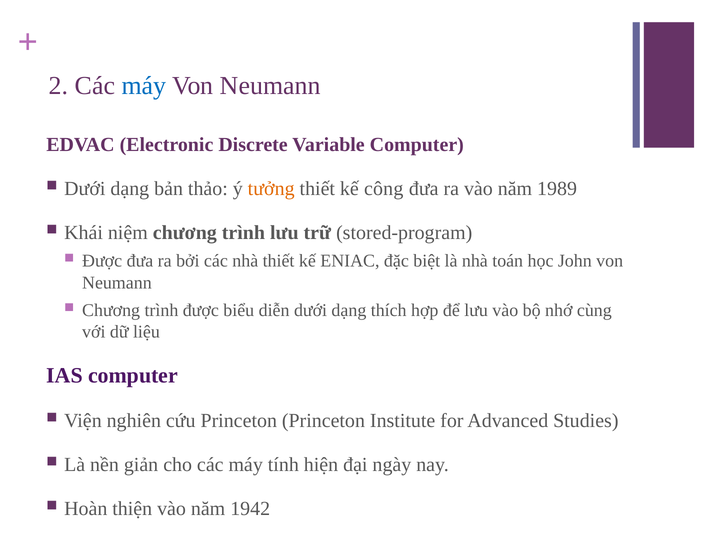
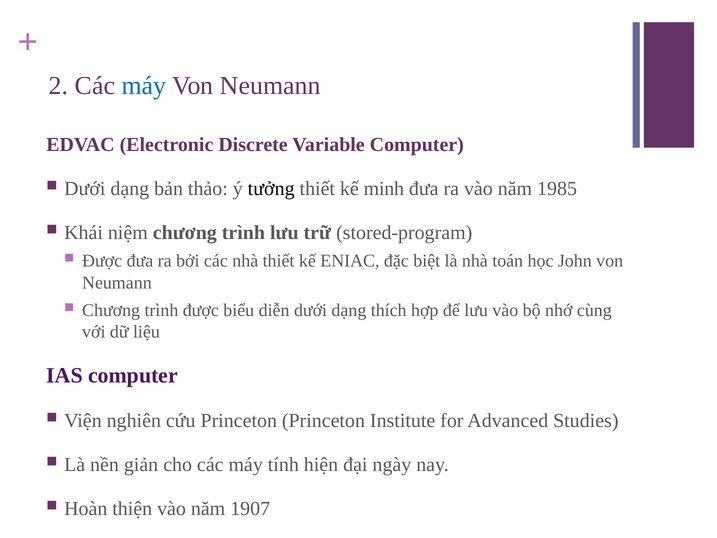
tưởng colour: orange -> black
công: công -> minh
1989: 1989 -> 1985
1942: 1942 -> 1907
